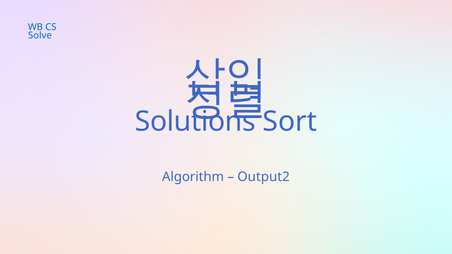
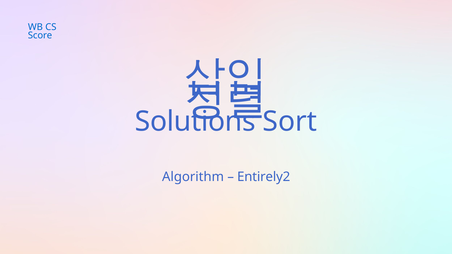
Solve: Solve -> Score
Output2: Output2 -> Entirely2
